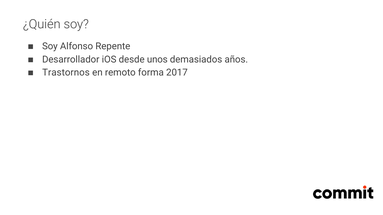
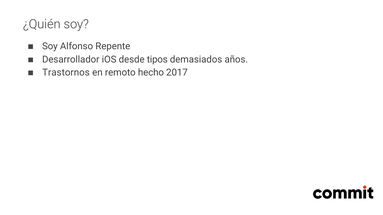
unos: unos -> tipos
forma: forma -> hecho
